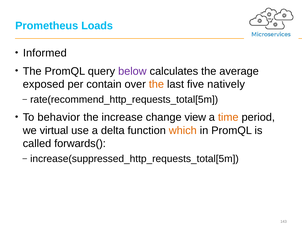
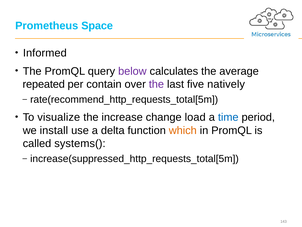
Loads: Loads -> Space
exposed: exposed -> repeated
the at (156, 84) colour: orange -> purple
behavior: behavior -> visualize
view: view -> load
time colour: orange -> blue
virtual: virtual -> install
forwards(: forwards( -> systems(
